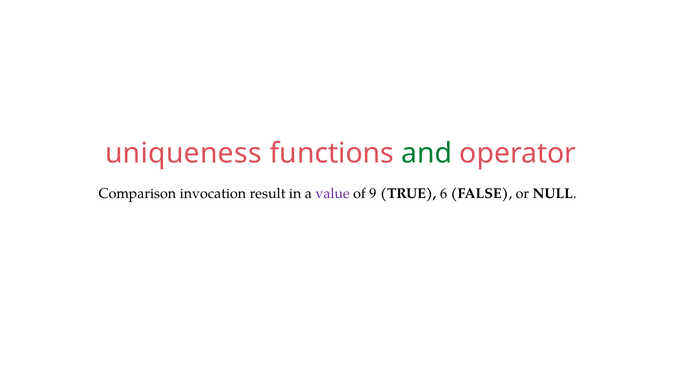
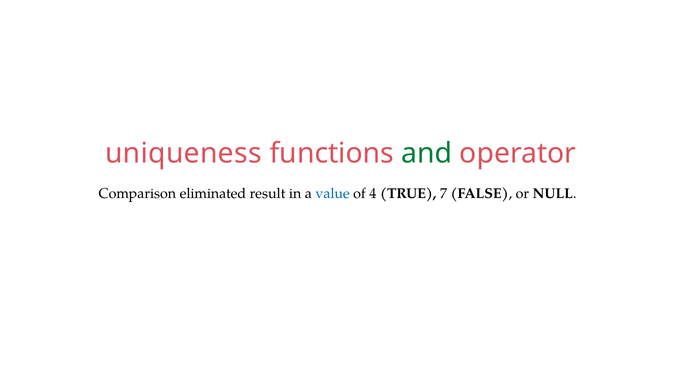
invocation: invocation -> eliminated
value colour: purple -> blue
9: 9 -> 4
6: 6 -> 7
